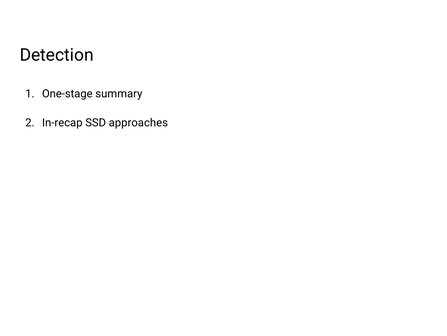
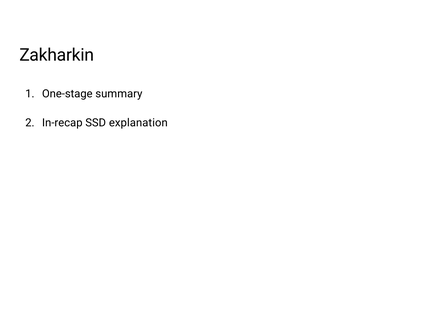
Detection: Detection -> Zakharkin
approaches: approaches -> explanation
